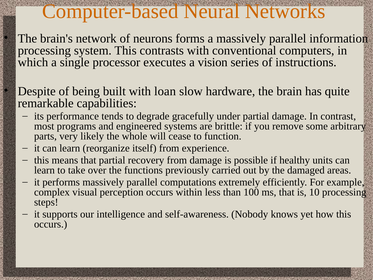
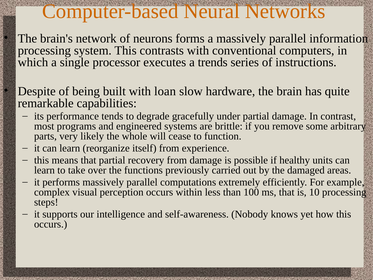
vision: vision -> trends
